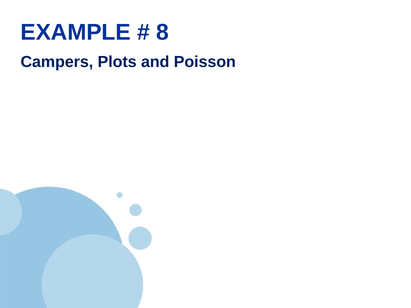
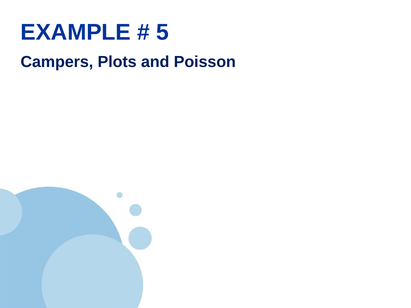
8: 8 -> 5
